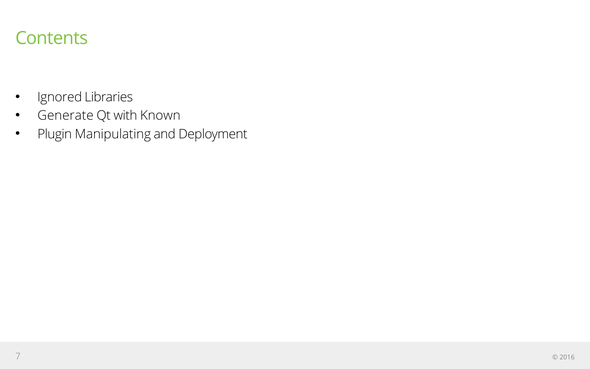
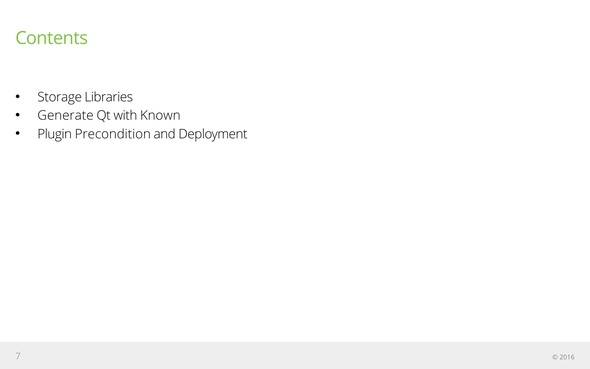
Ignored: Ignored -> Storage
Manipulating: Manipulating -> Precondition
